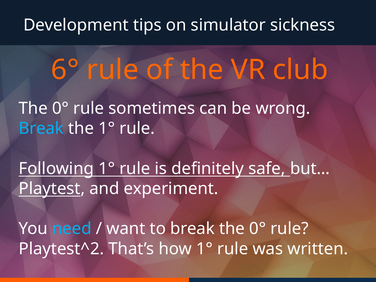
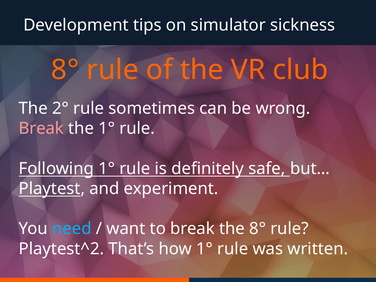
6° at (65, 70): 6° -> 8°
0° at (60, 108): 0° -> 2°
Break at (41, 128) colour: light blue -> pink
break the 0°: 0° -> 8°
